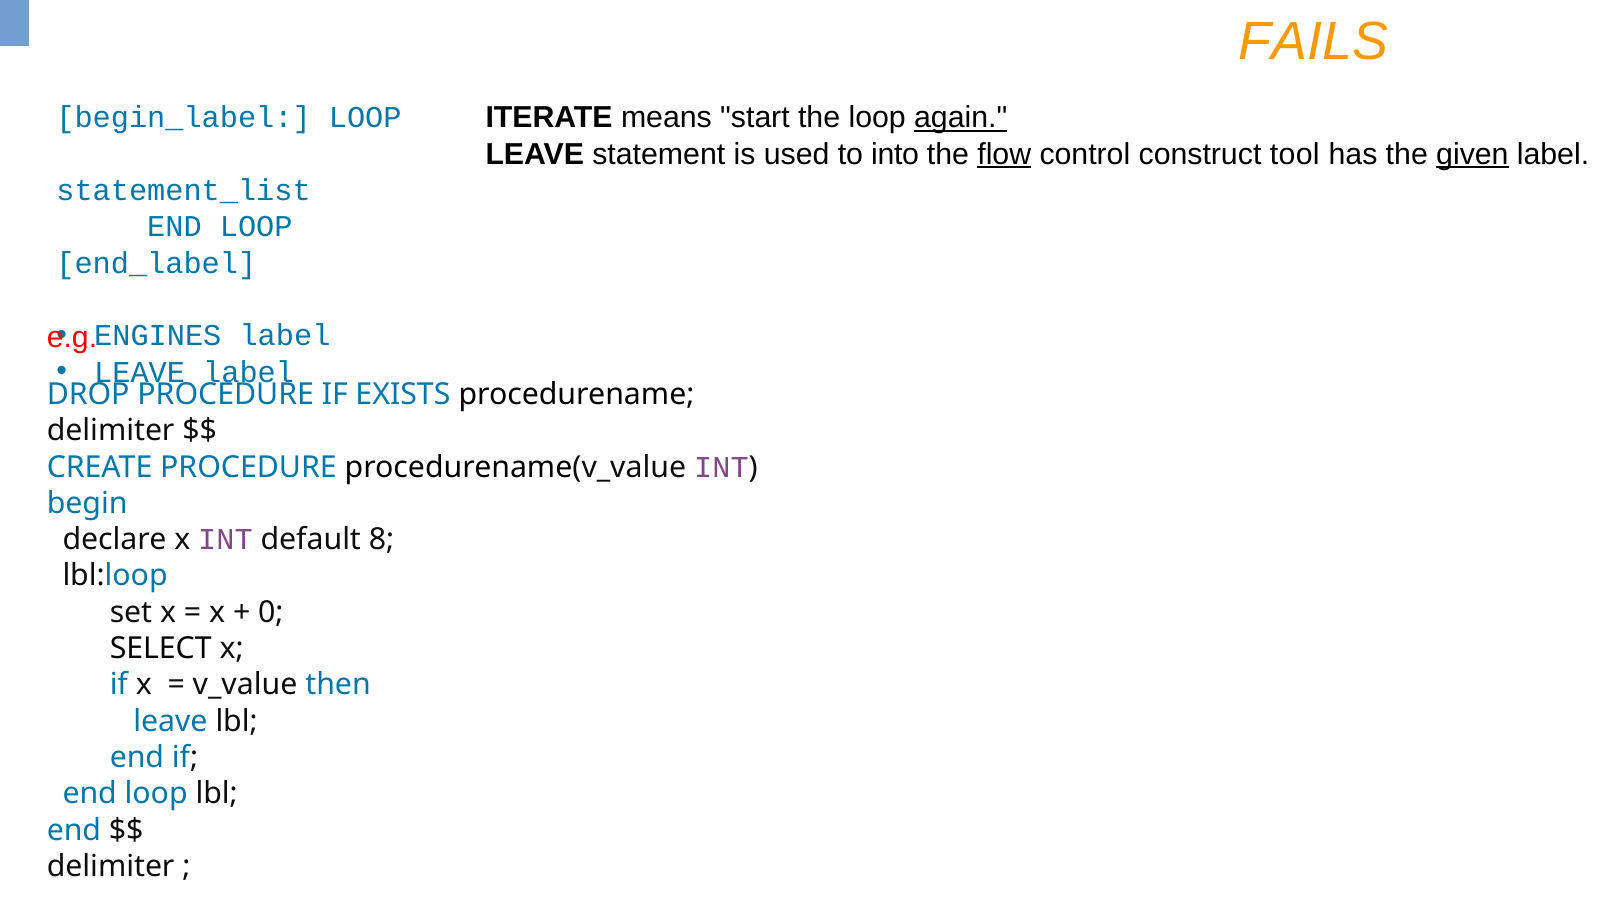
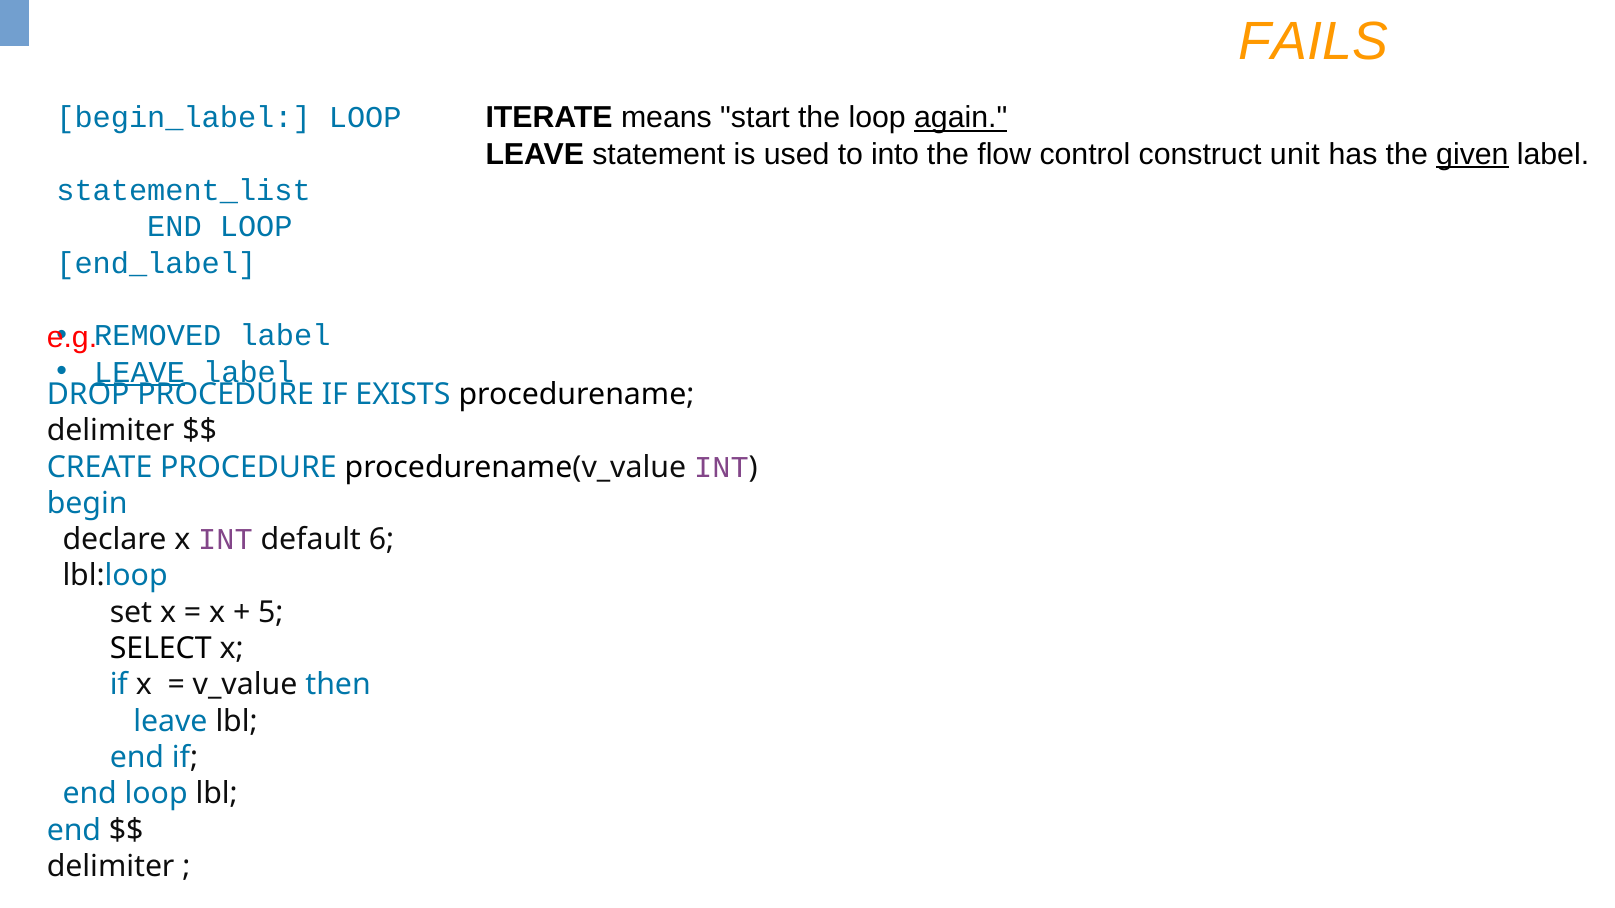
flow underline: present -> none
tool: tool -> unit
ENGINES: ENGINES -> REMOVED
LEAVE at (140, 372) underline: none -> present
8: 8 -> 6
0: 0 -> 5
